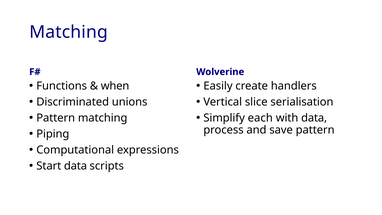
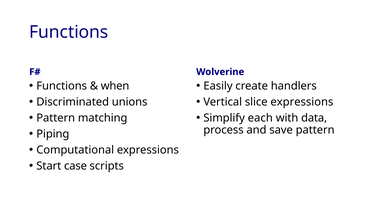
Matching at (69, 32): Matching -> Functions
slice serialisation: serialisation -> expressions
Start data: data -> case
